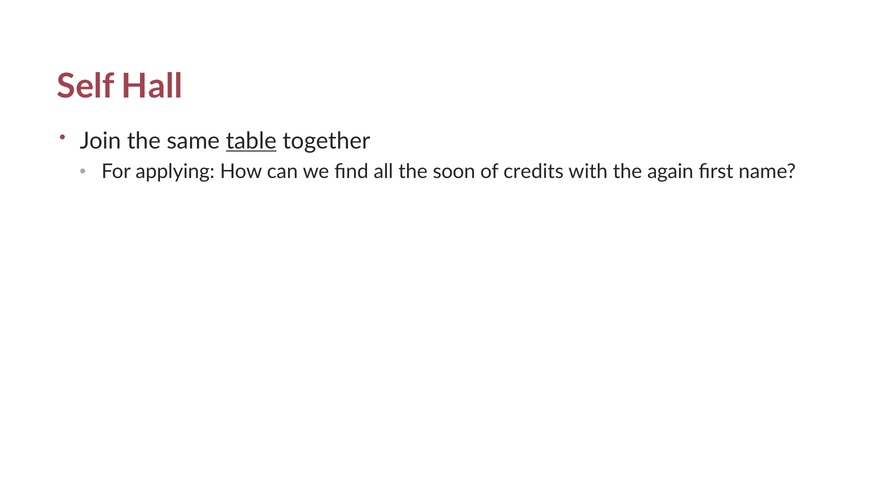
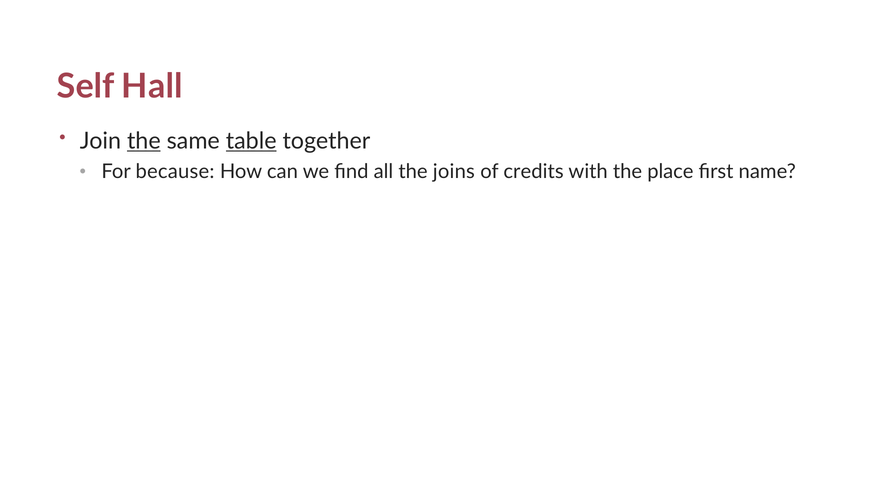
the at (144, 141) underline: none -> present
applying: applying -> because
soon: soon -> joins
again: again -> place
